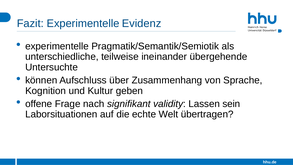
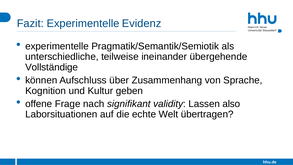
Untersuchte: Untersuchte -> Vollständige
sein: sein -> also
